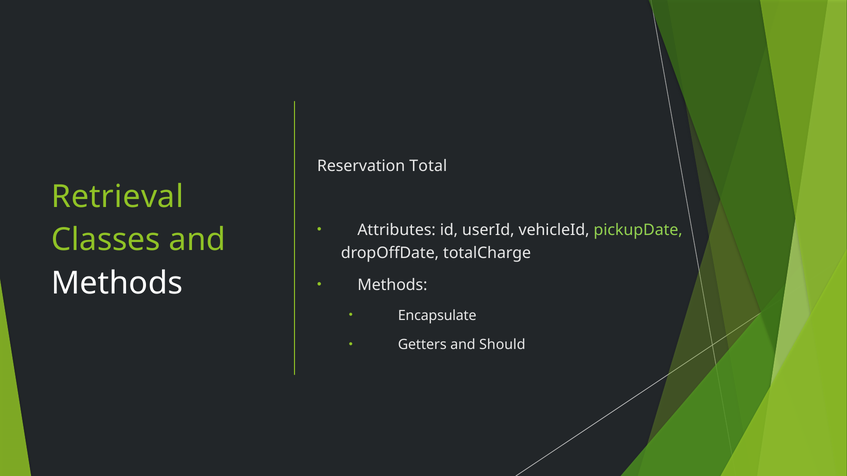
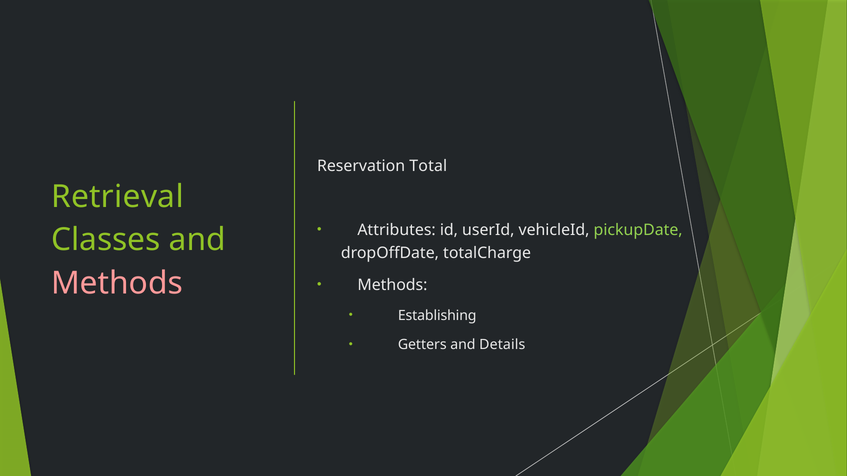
Methods at (117, 283) colour: white -> pink
Encapsulate: Encapsulate -> Establishing
Should: Should -> Details
